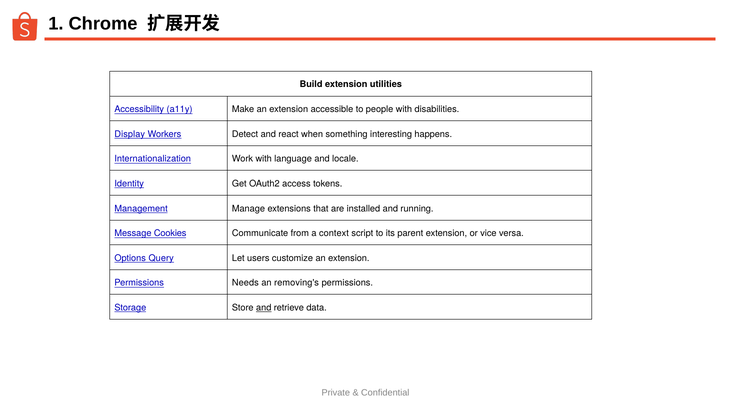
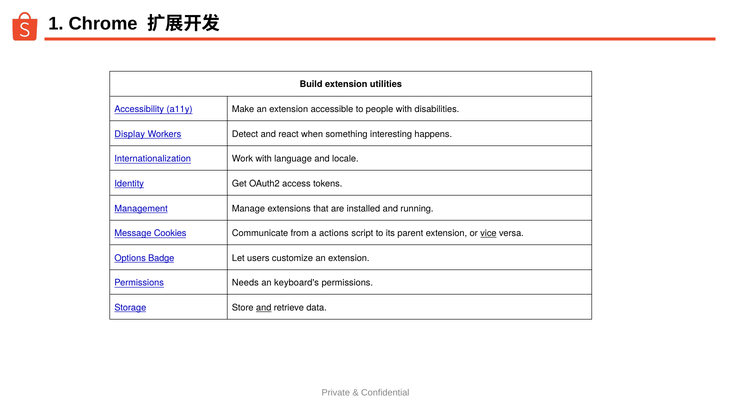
context: context -> actions
vice underline: none -> present
Query: Query -> Badge
removing's: removing's -> keyboard's
